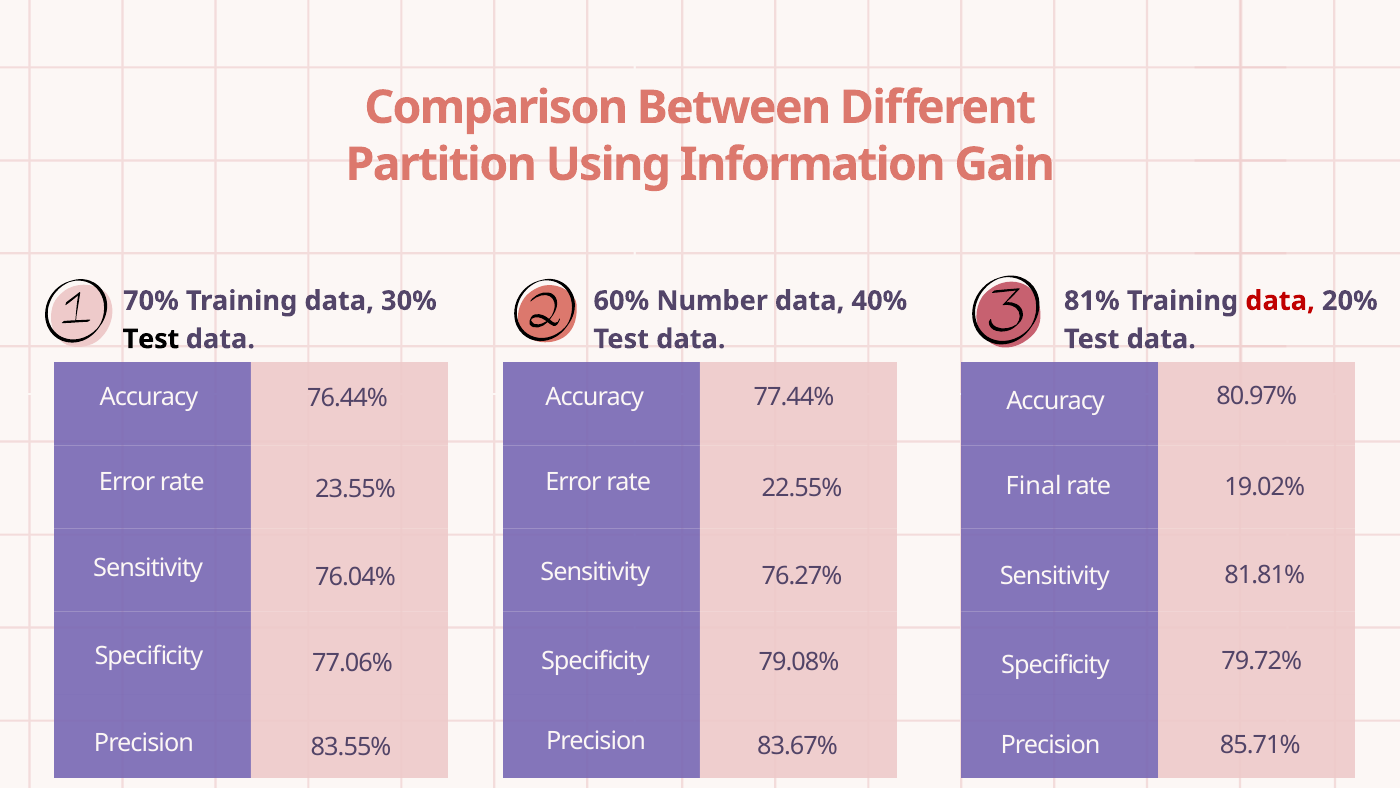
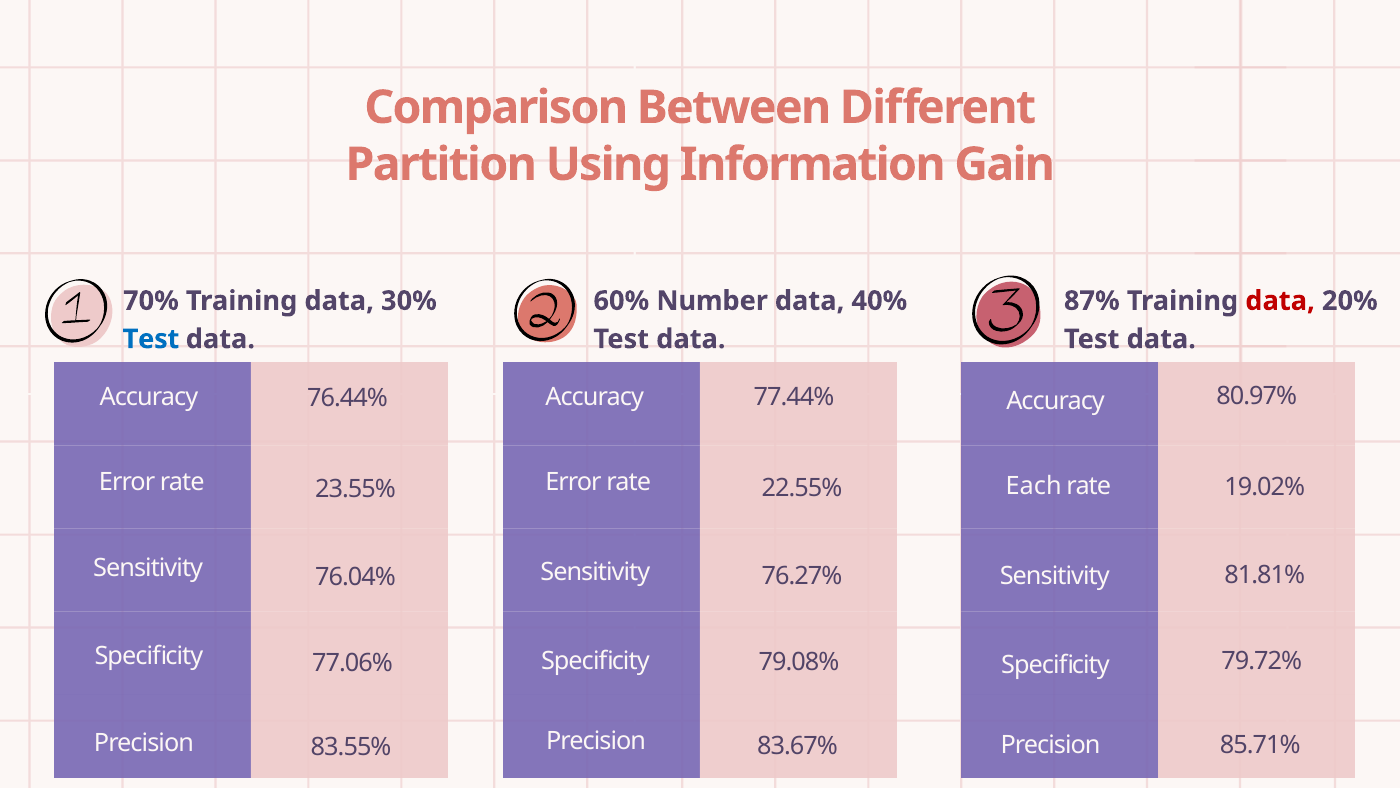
81%: 81% -> 87%
Test at (151, 339) colour: black -> blue
Final: Final -> Each
